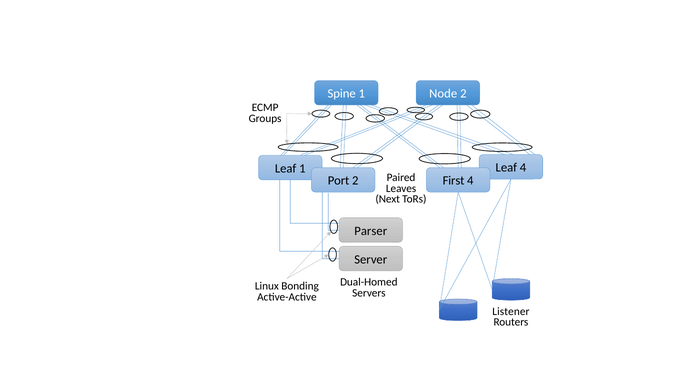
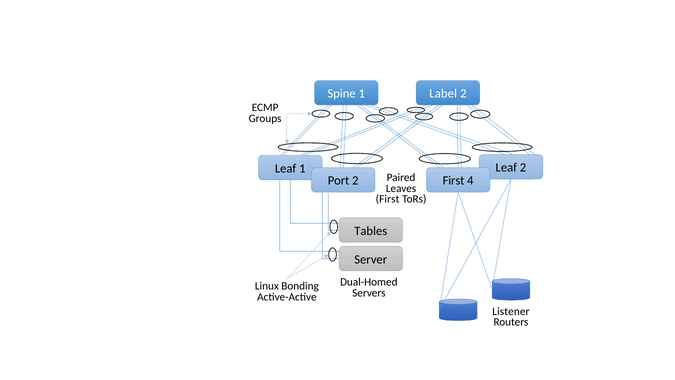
Node: Node -> Label
Leaf 4: 4 -> 2
Next at (388, 199): Next -> First
Parser: Parser -> Tables
